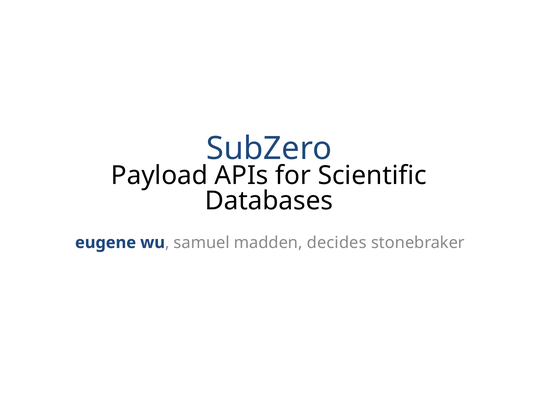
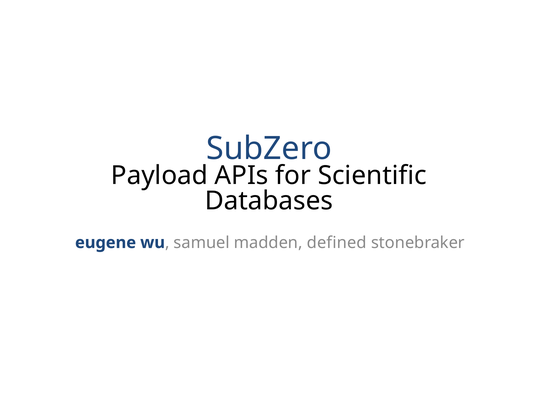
decides: decides -> defined
